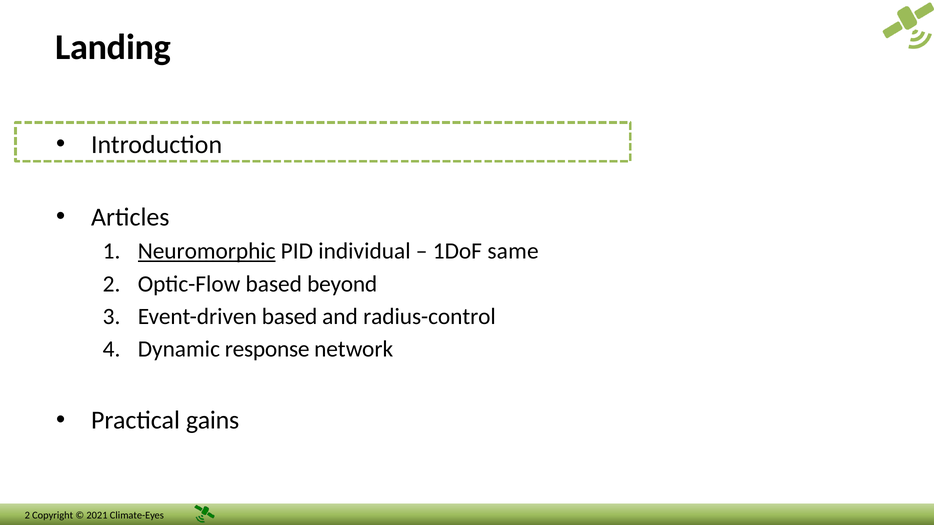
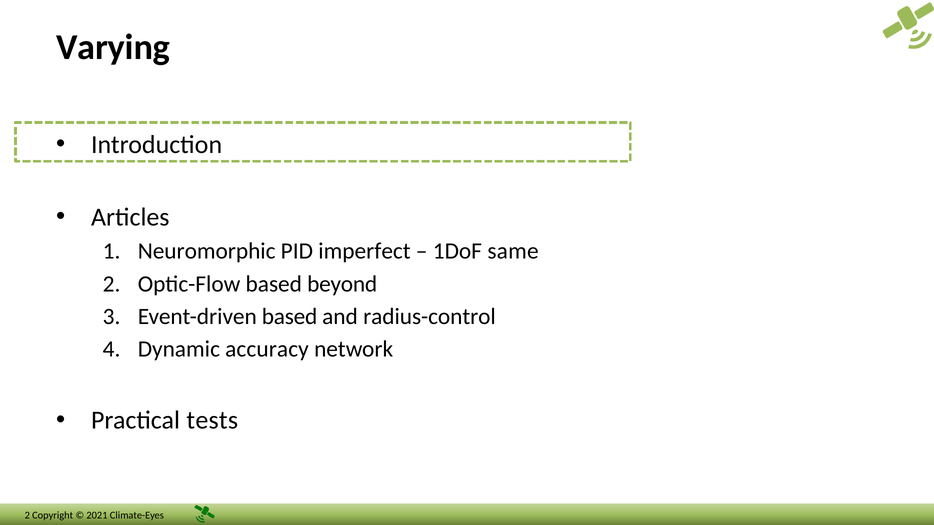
Landing: Landing -> Varying
Neuromorphic underline: present -> none
individual: individual -> imperfect
response: response -> accuracy
gains: gains -> tests
